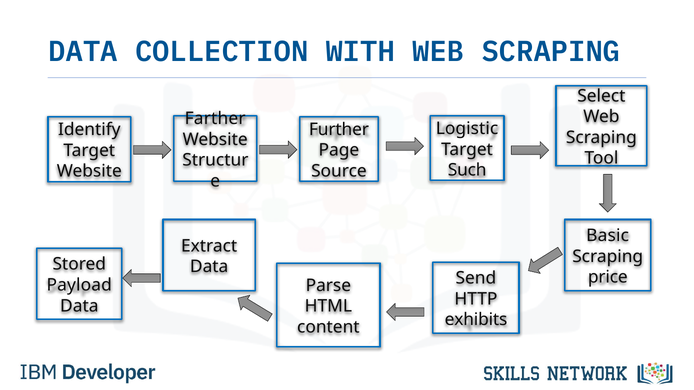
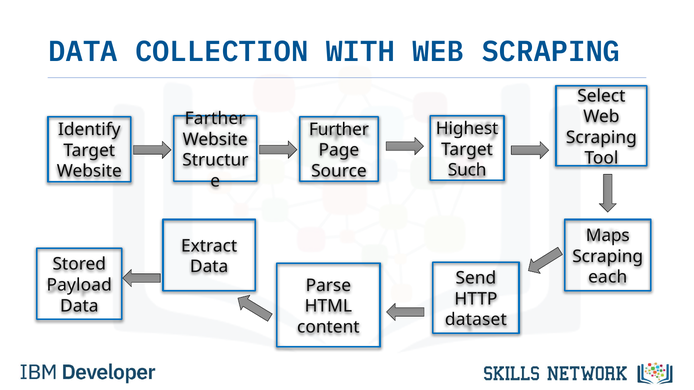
Logistic: Logistic -> Highest
Basic: Basic -> Maps
price: price -> each
exhibits: exhibits -> dataset
